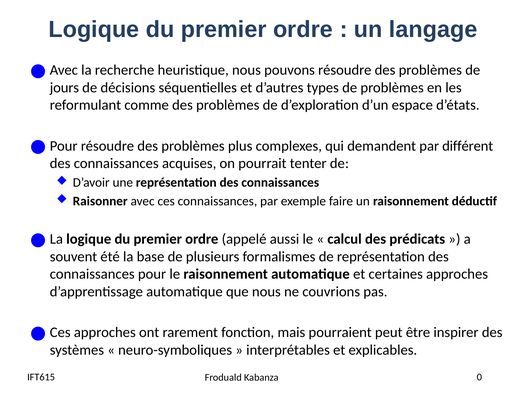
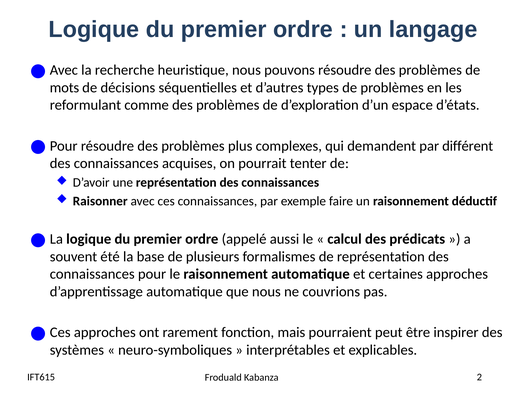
jours: jours -> mots
0: 0 -> 2
